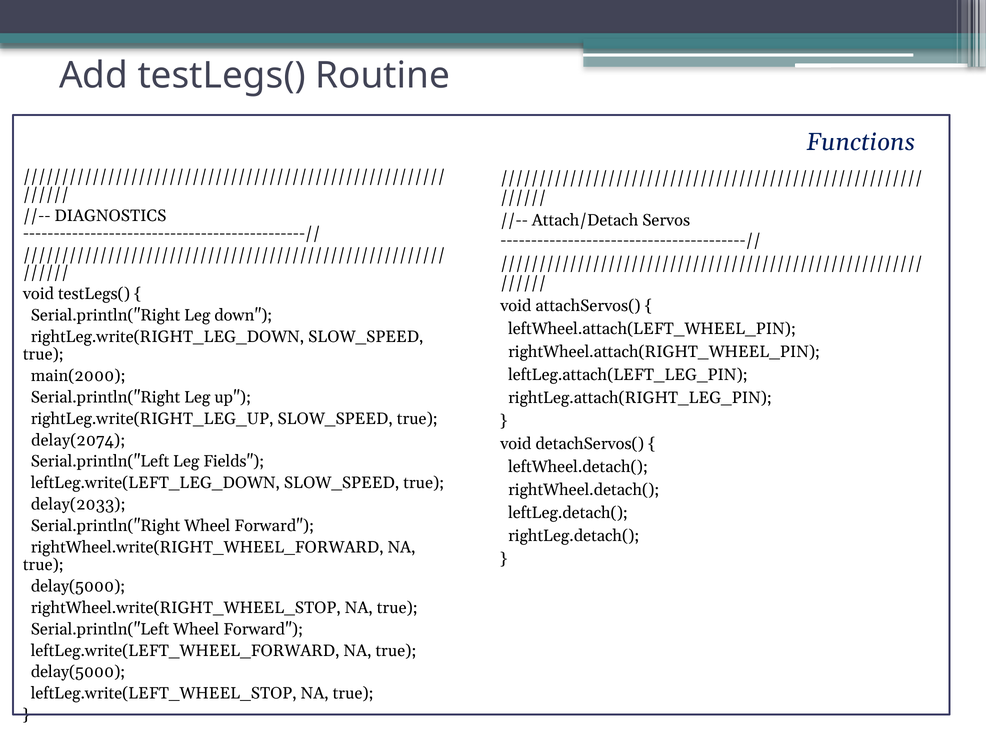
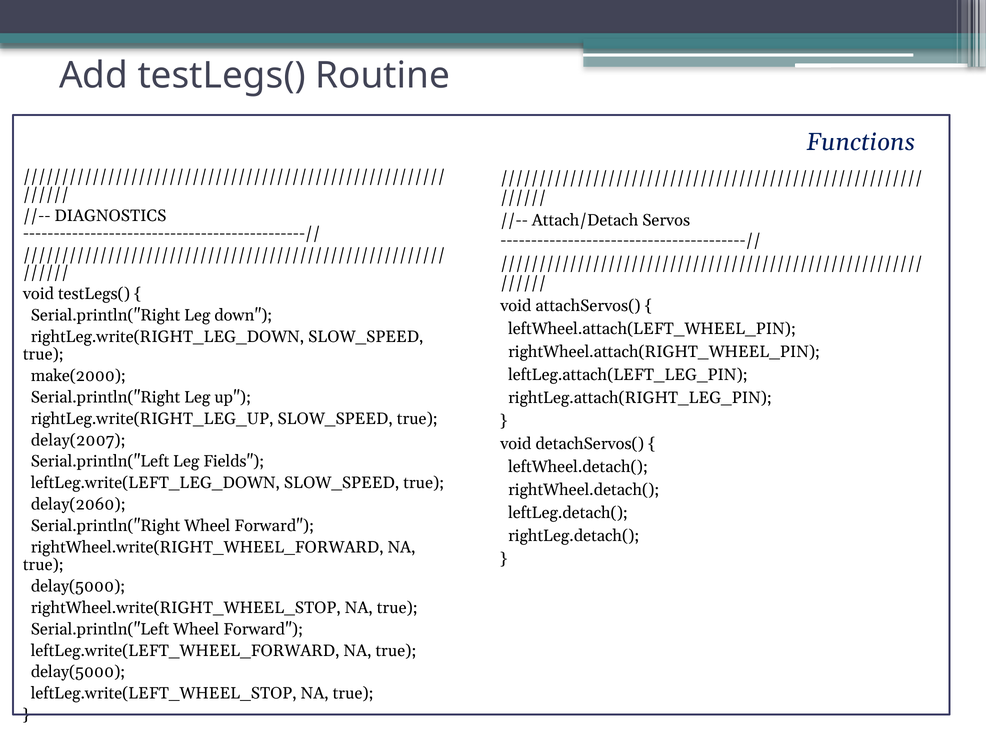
main(2000: main(2000 -> make(2000
delay(2074: delay(2074 -> delay(2007
delay(2033: delay(2033 -> delay(2060
